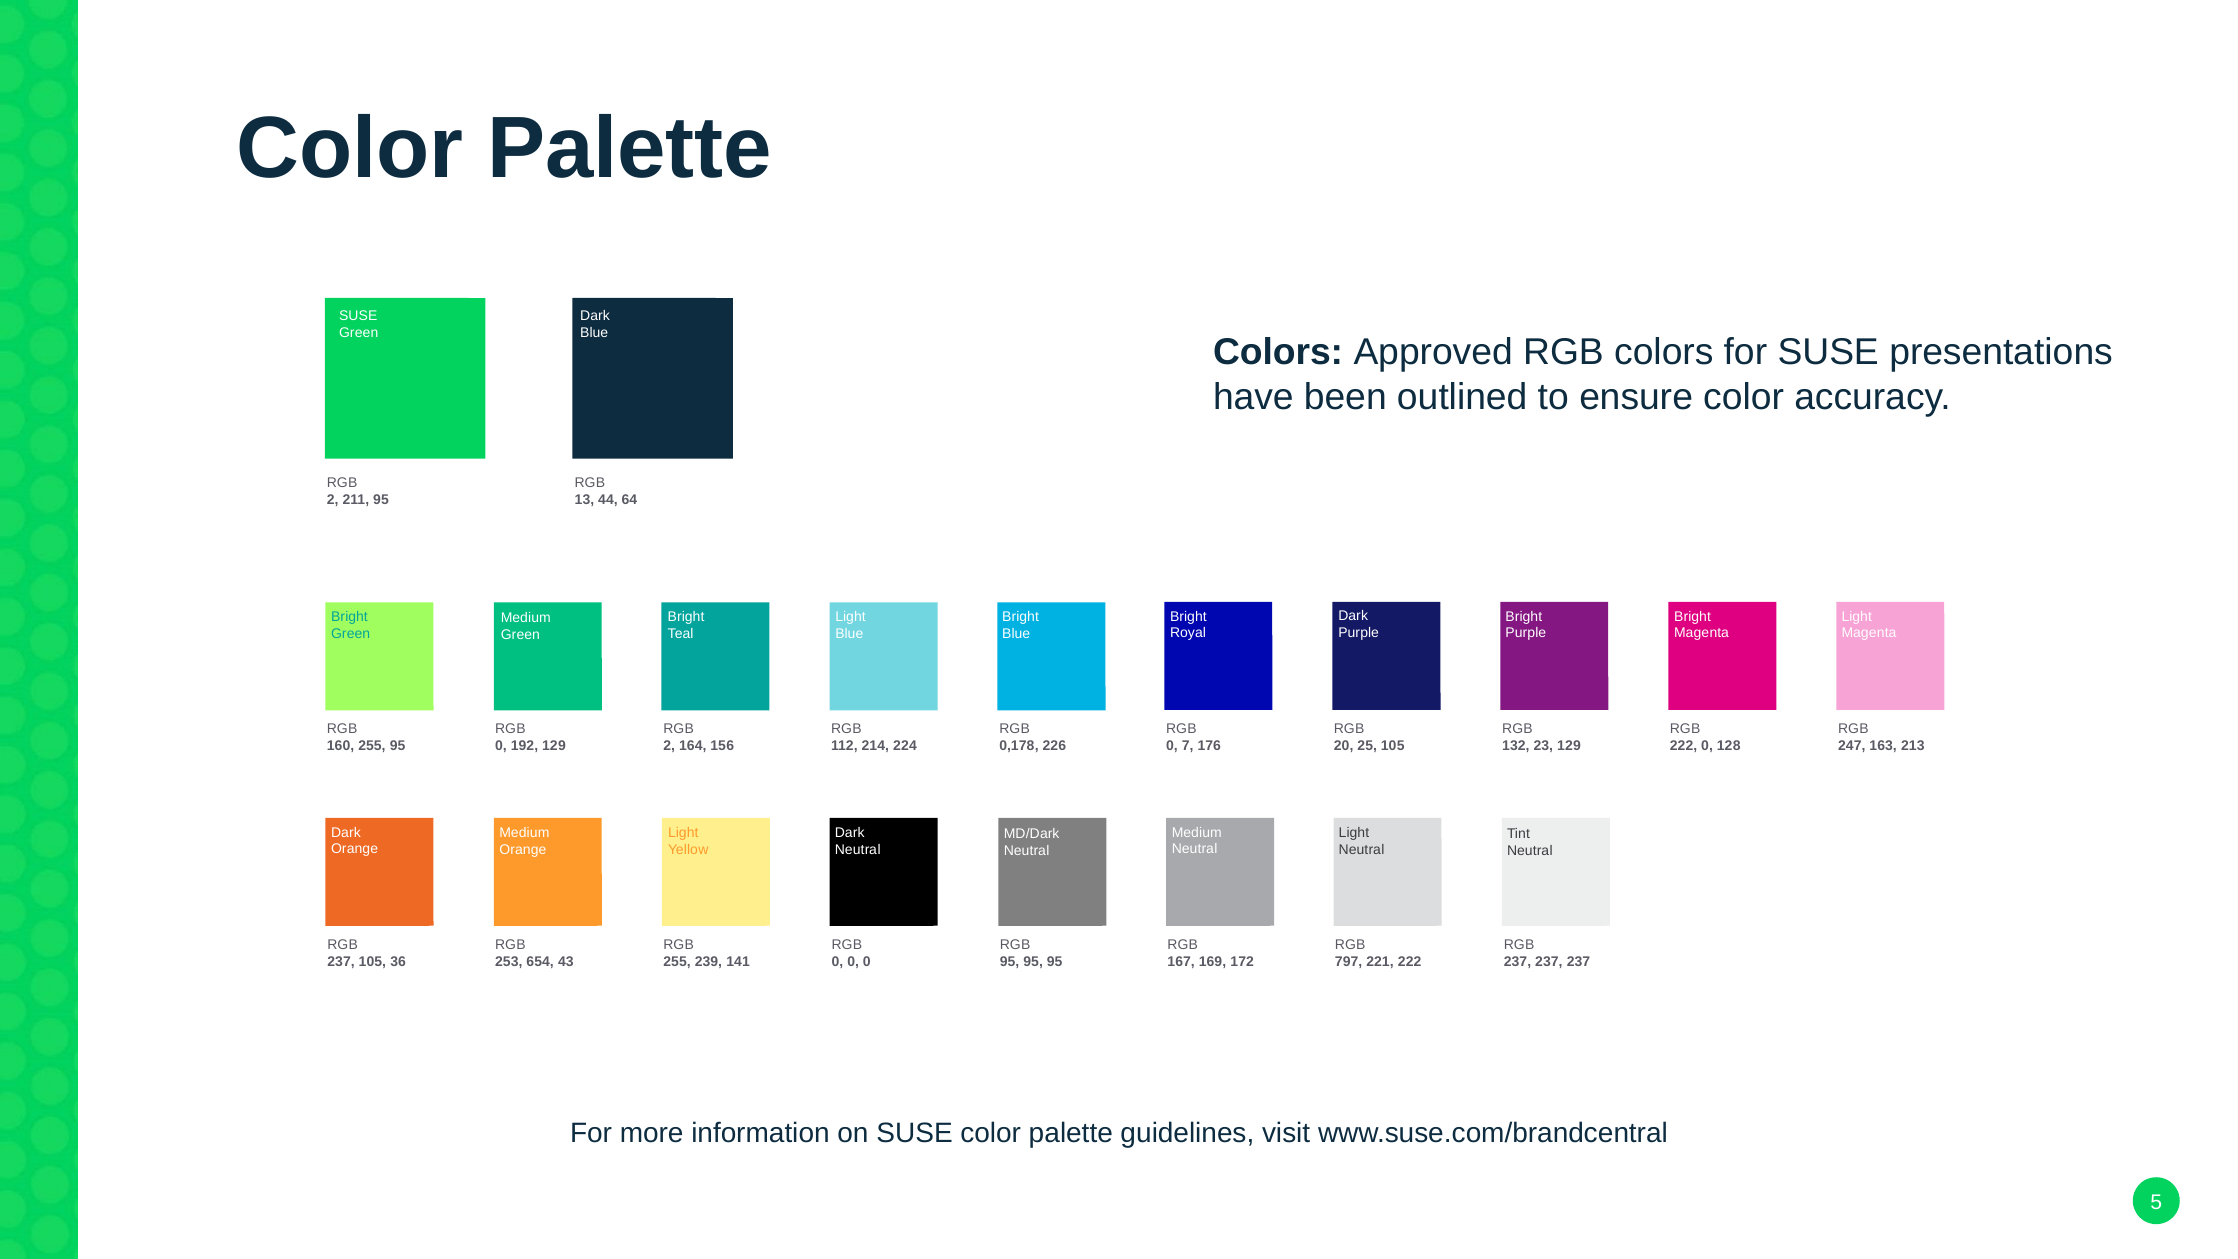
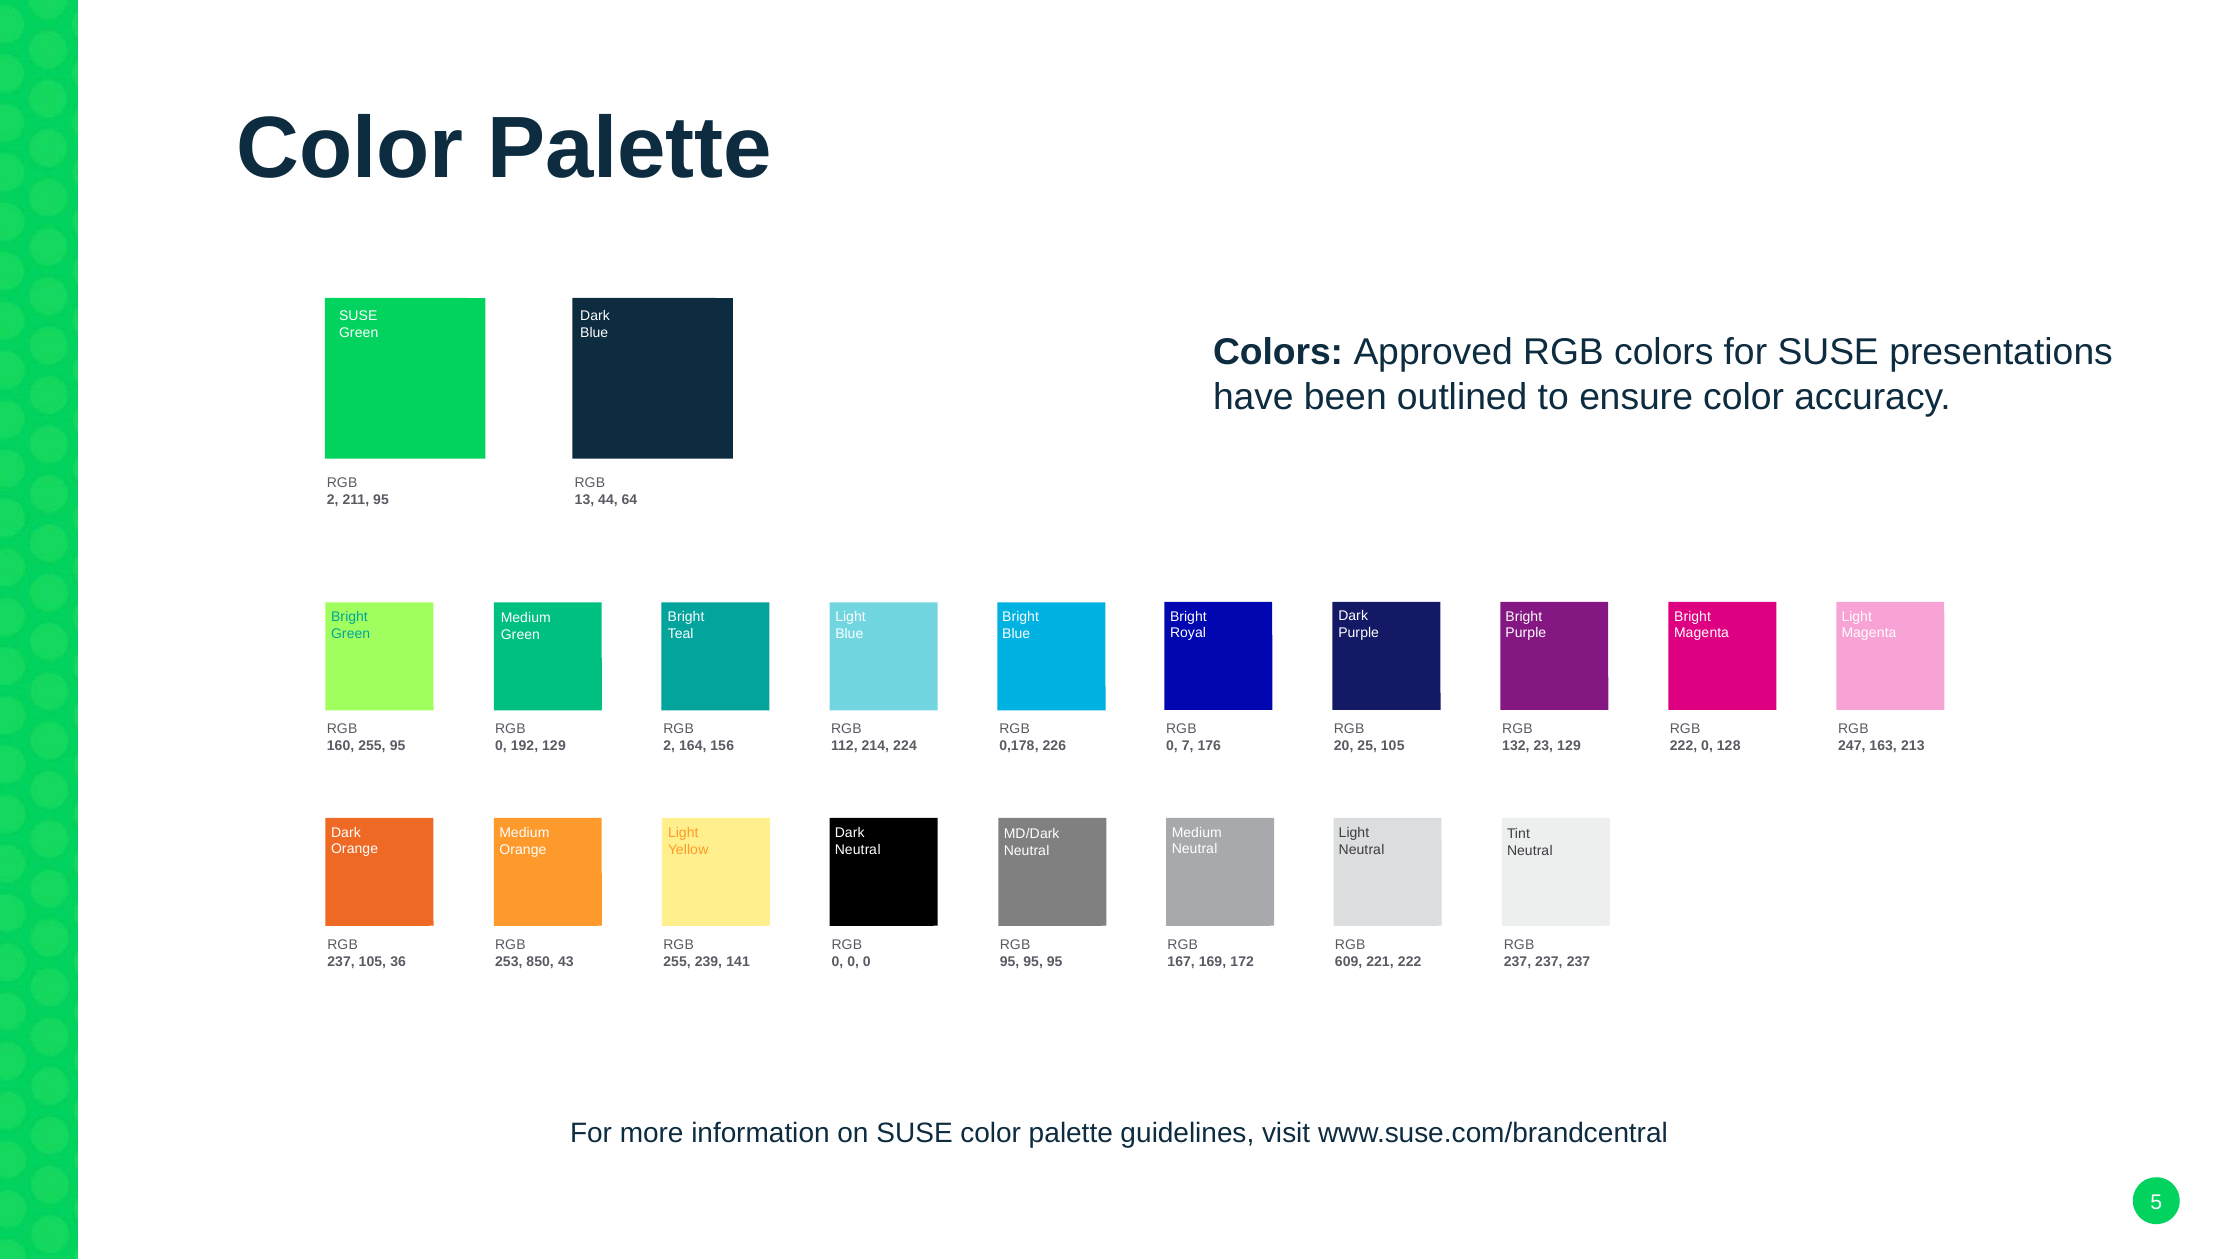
797: 797 -> 609
654: 654 -> 850
